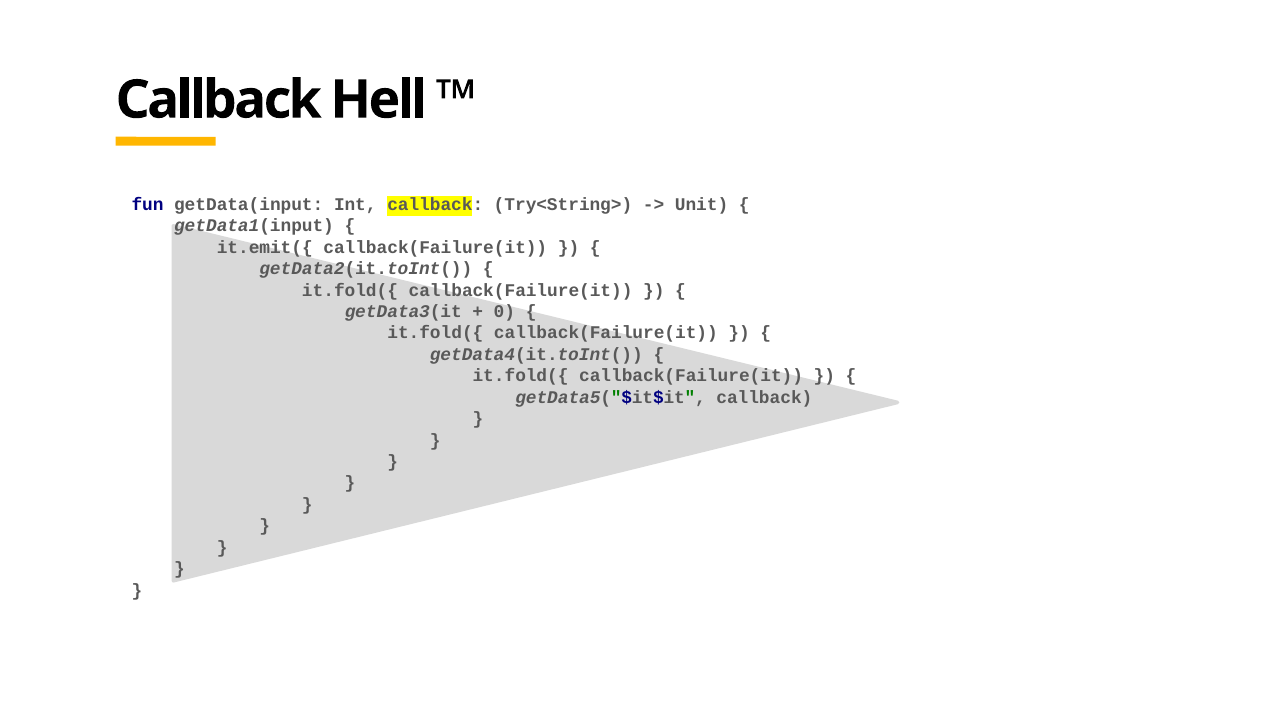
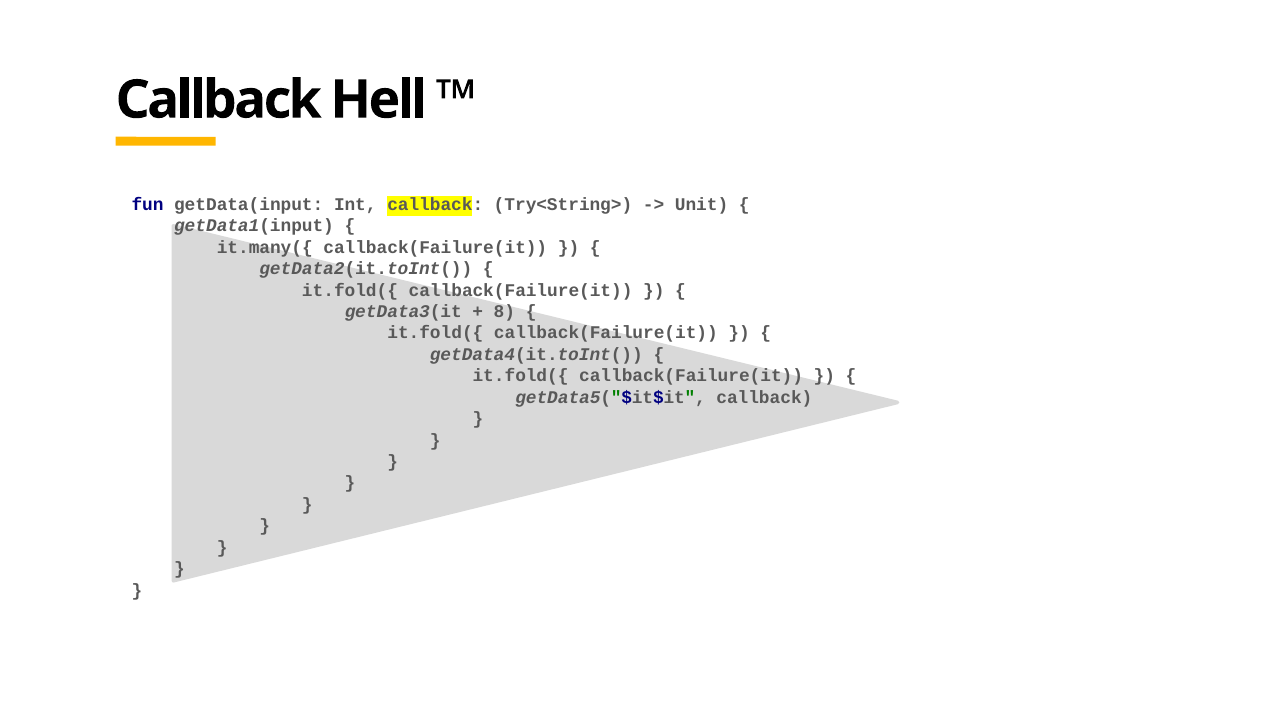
it.emit({: it.emit({ -> it.many({
0: 0 -> 8
